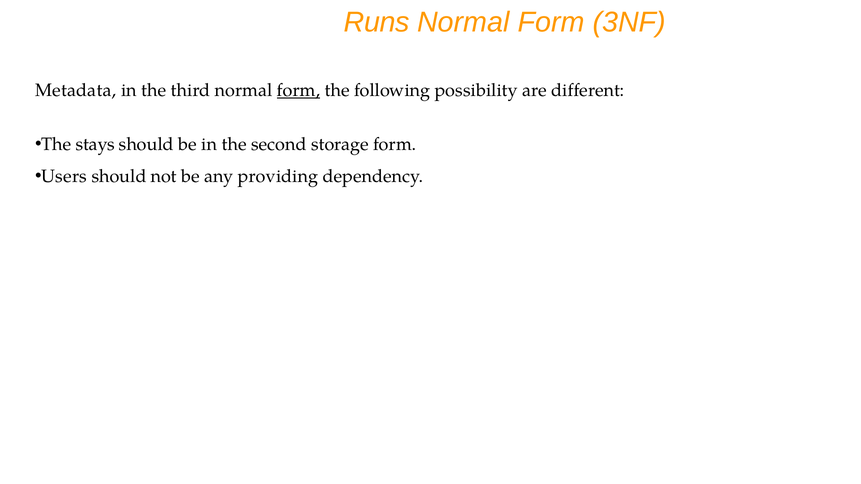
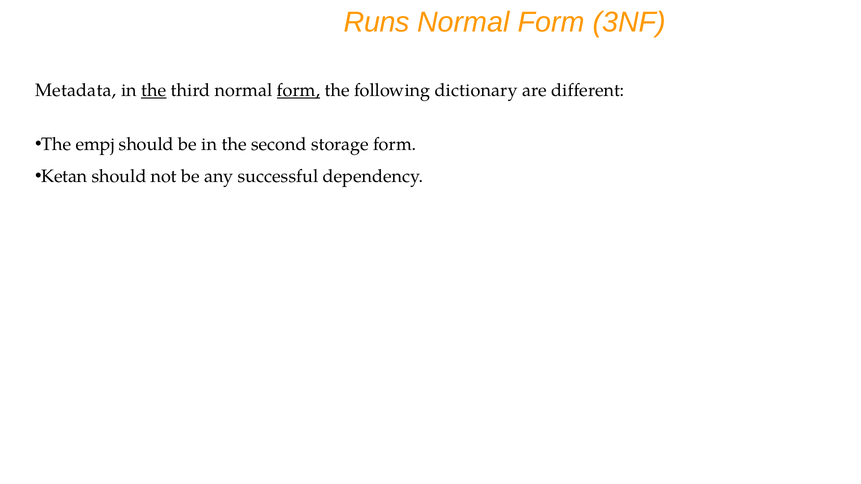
the at (154, 90) underline: none -> present
possibility: possibility -> dictionary
stays: stays -> empj
Users: Users -> Ketan
providing: providing -> successful
